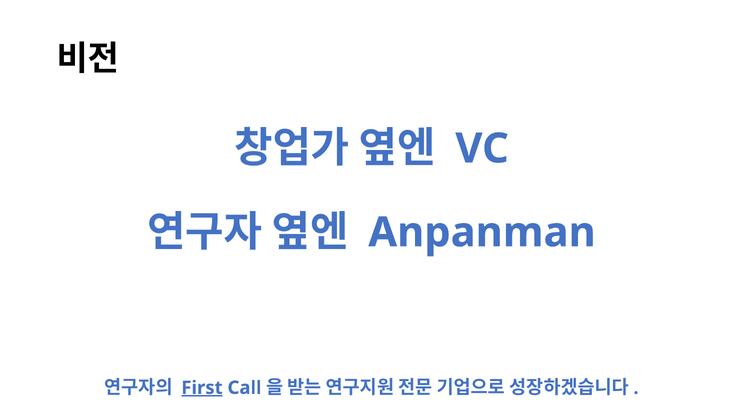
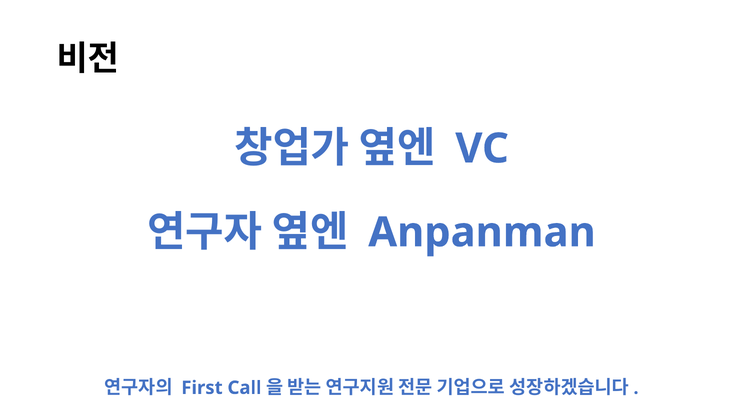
First underline: present -> none
